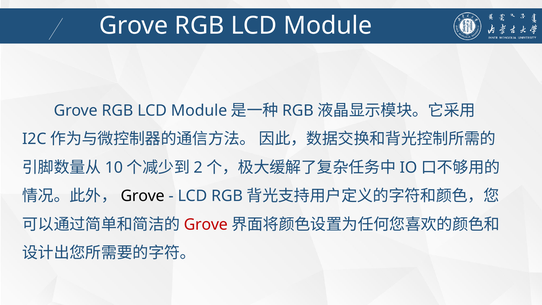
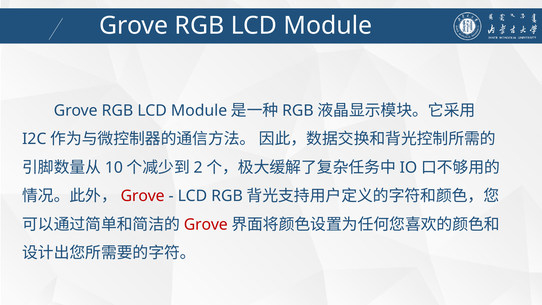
Grove at (143, 196) colour: black -> red
